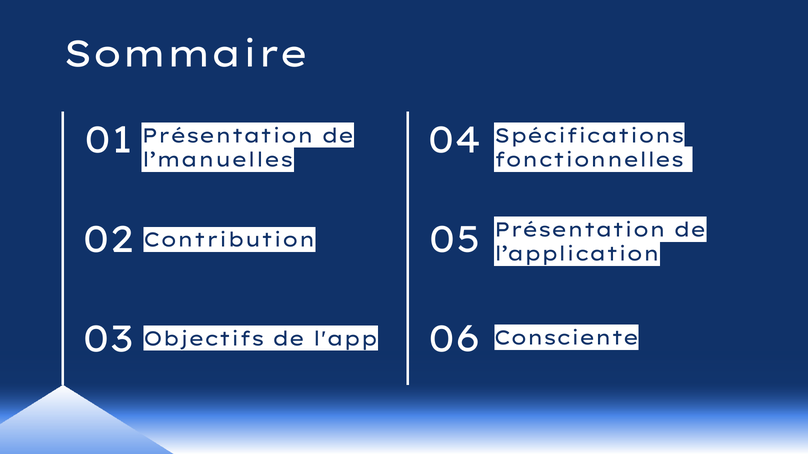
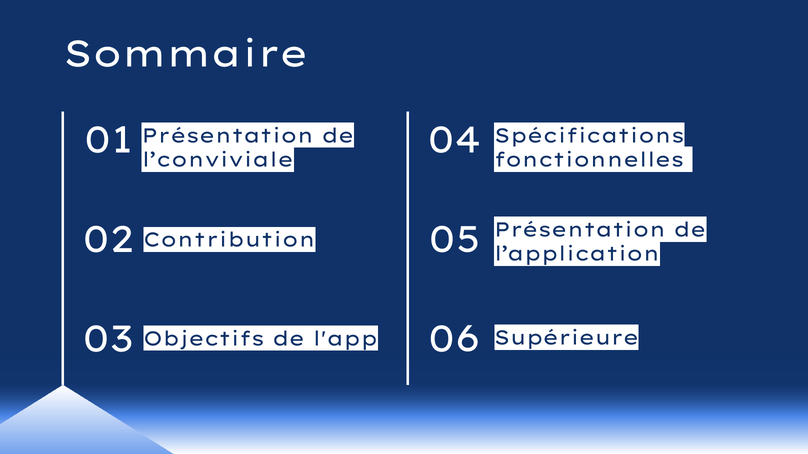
l’manuelles: l’manuelles -> l’conviviale
Consciente: Consciente -> Supérieure
